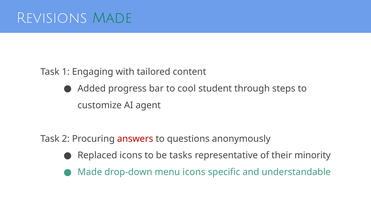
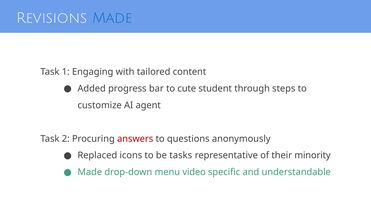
Made at (112, 18) colour: green -> blue
cool: cool -> cute
menu icons: icons -> video
